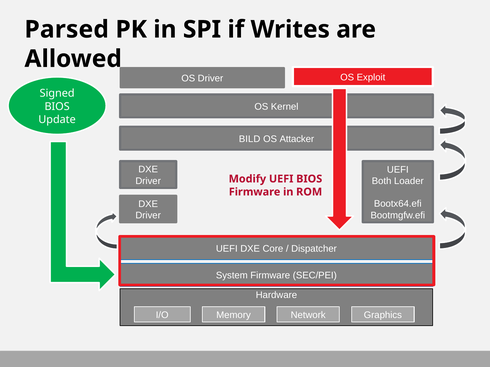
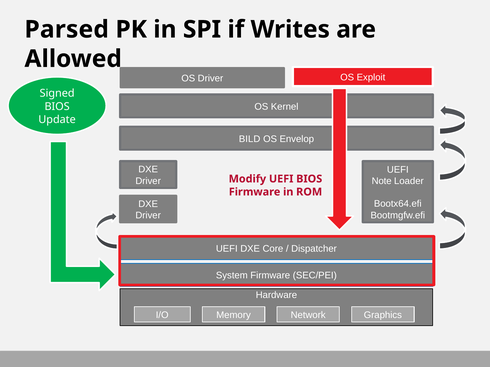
Attacker: Attacker -> Envelop
Both: Both -> Note
